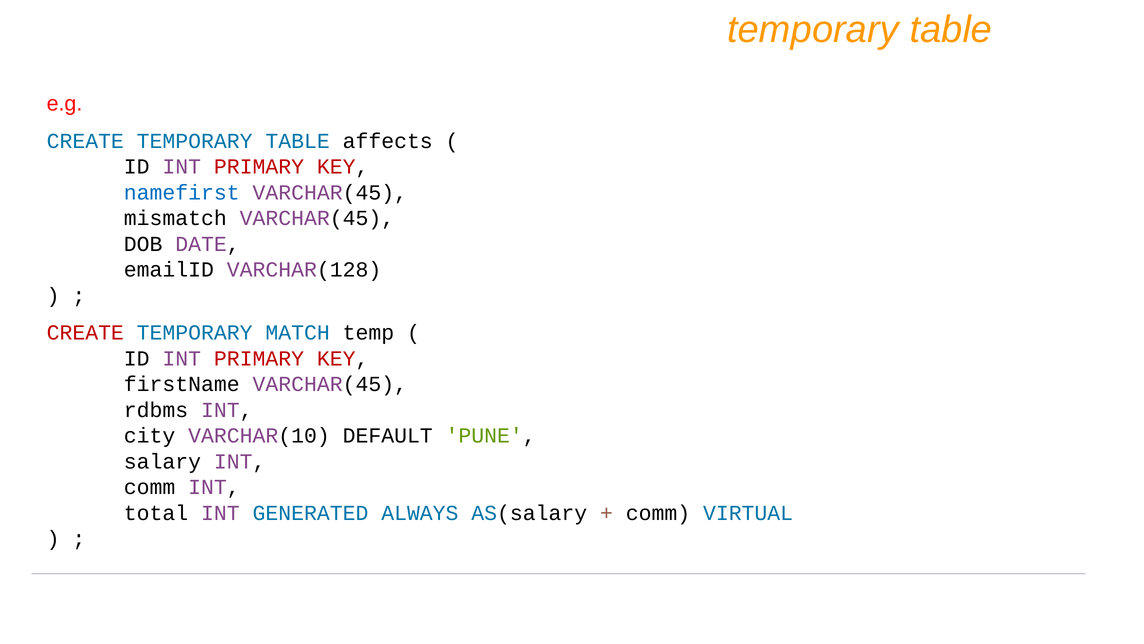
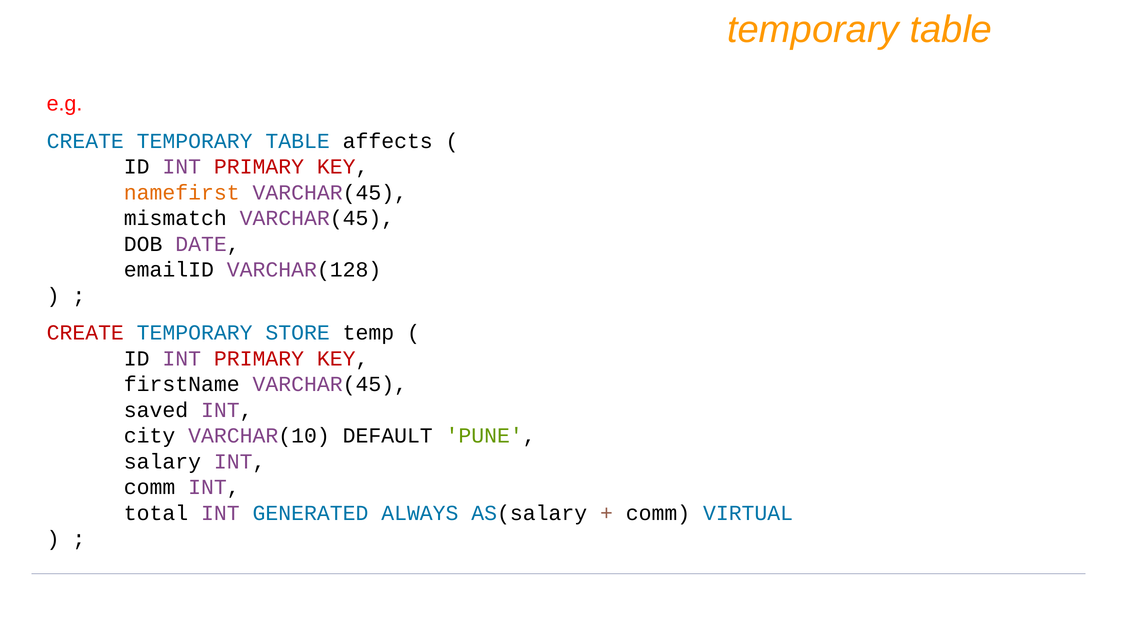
namefirst colour: blue -> orange
MATCH: MATCH -> STORE
rdbms: rdbms -> saved
